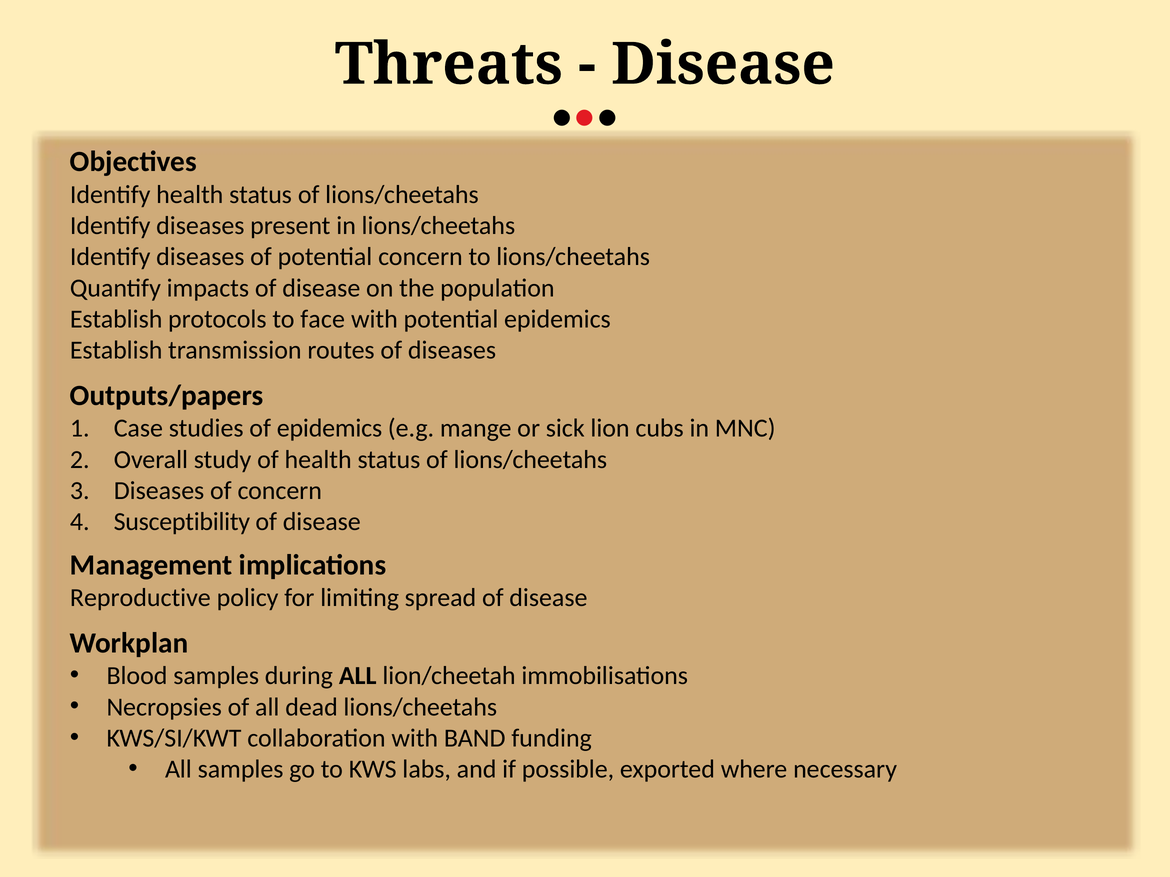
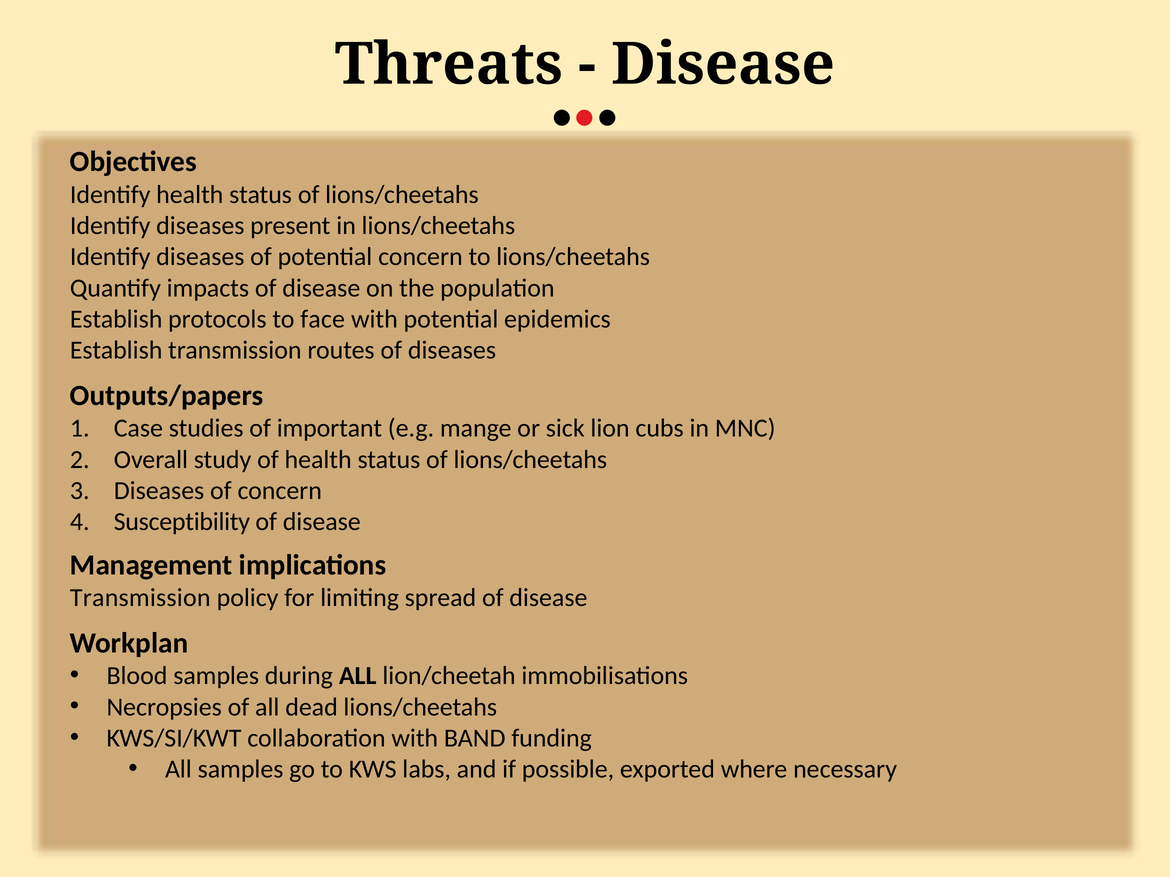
of epidemics: epidemics -> important
Reproductive at (140, 598): Reproductive -> Transmission
